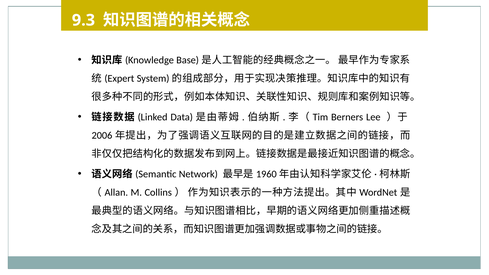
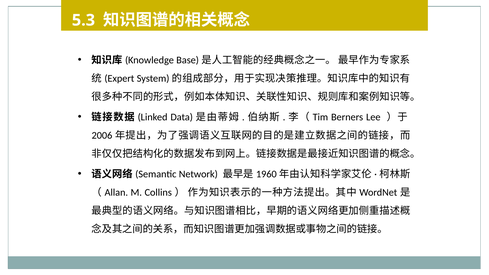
9.3: 9.3 -> 5.3
